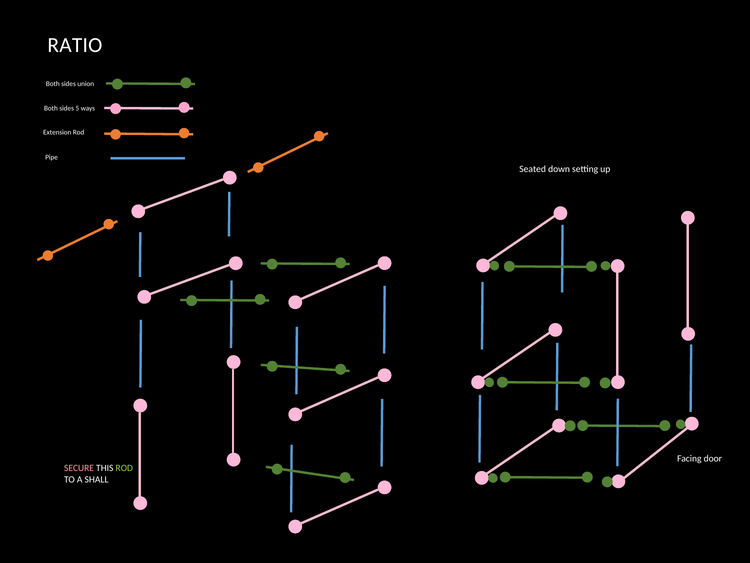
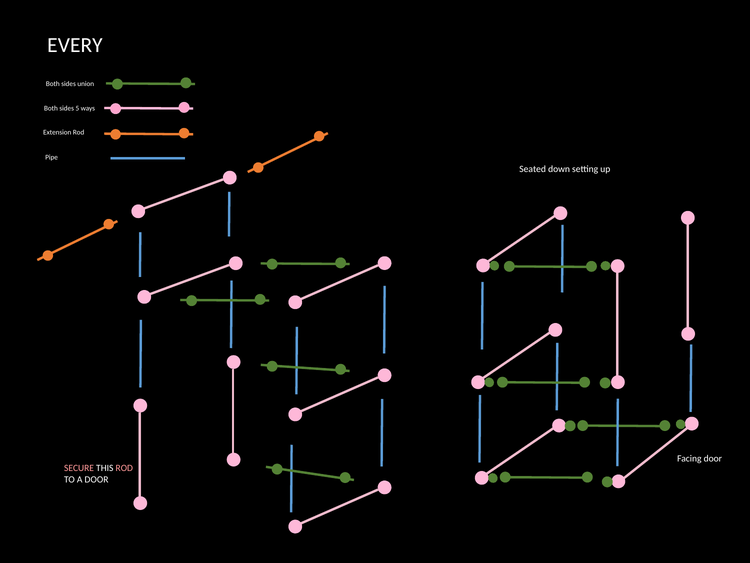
RATIO: RATIO -> EVERY
ROD at (124, 468) colour: light green -> pink
A SHALL: SHALL -> DOOR
